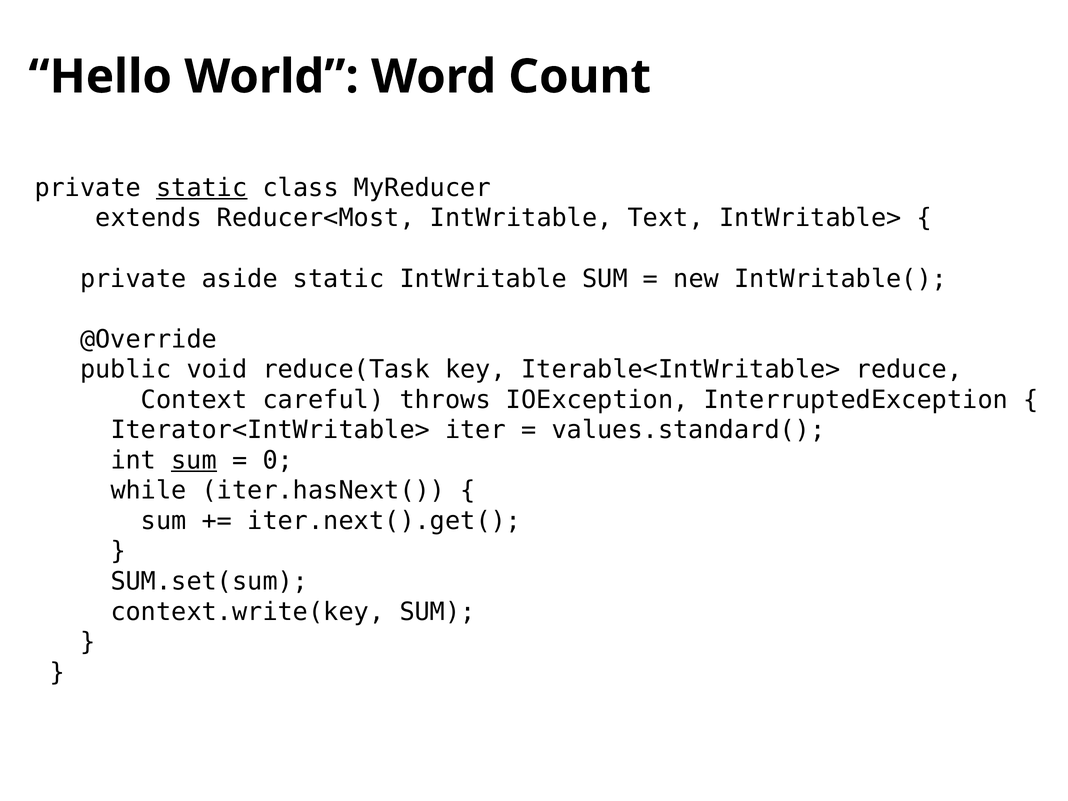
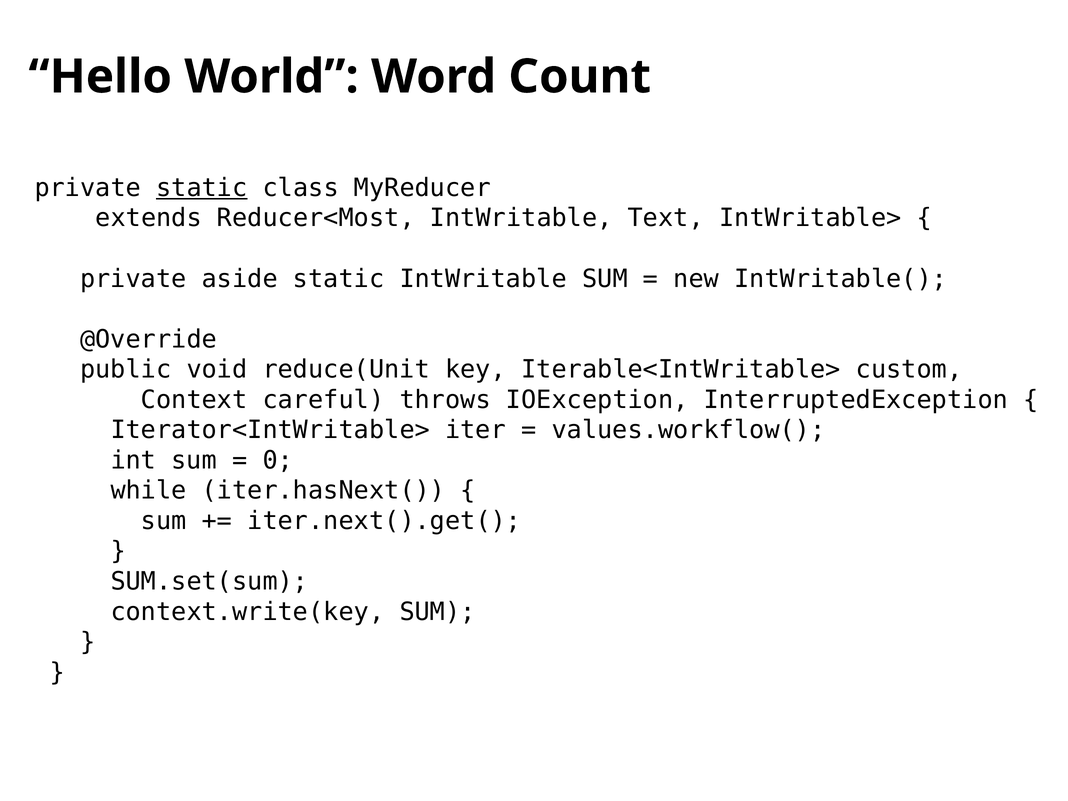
reduce(Task: reduce(Task -> reduce(Unit
reduce: reduce -> custom
values.standard(: values.standard( -> values.workflow(
sum at (194, 460) underline: present -> none
